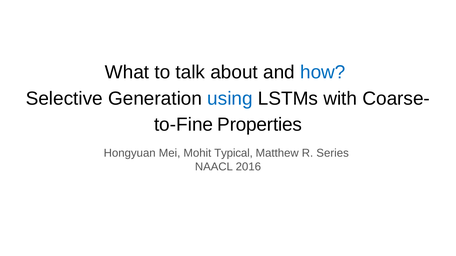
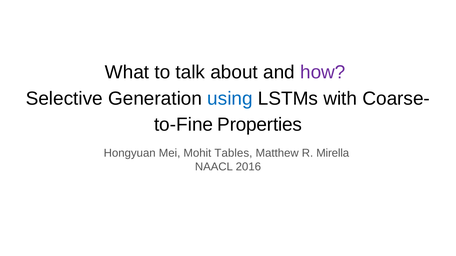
how colour: blue -> purple
Typical: Typical -> Tables
Series: Series -> Mirella
